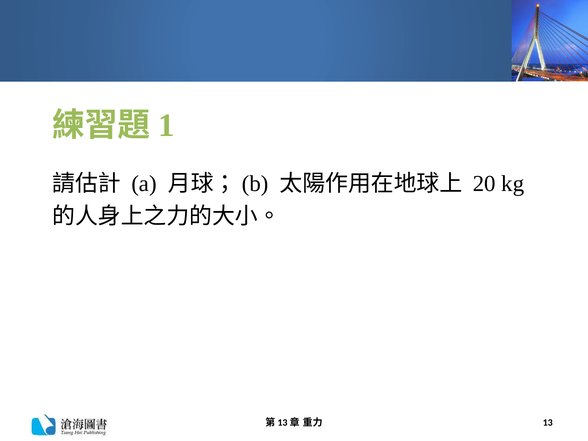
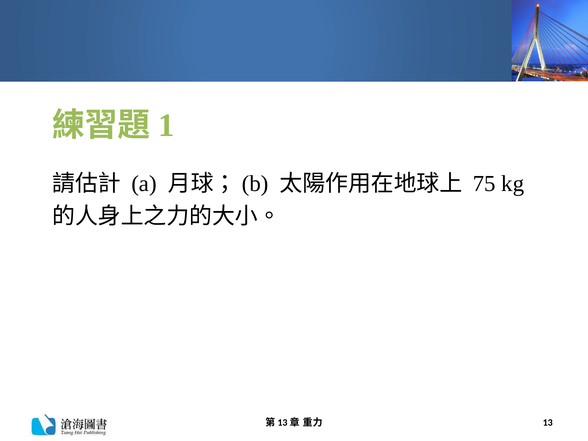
20: 20 -> 75
